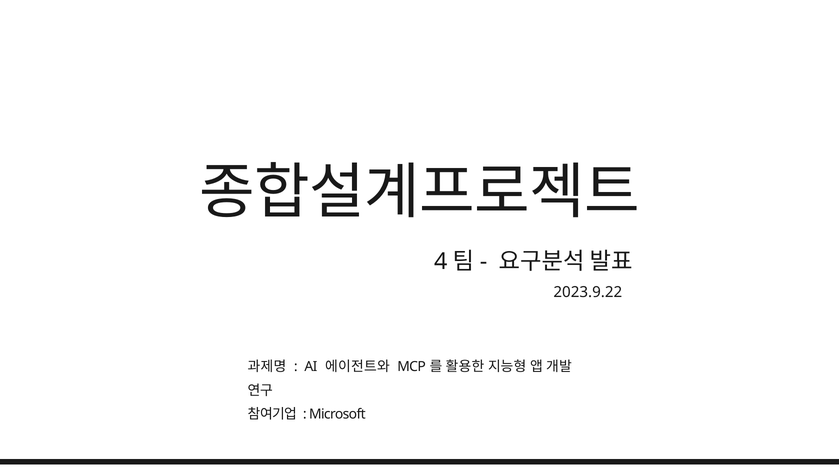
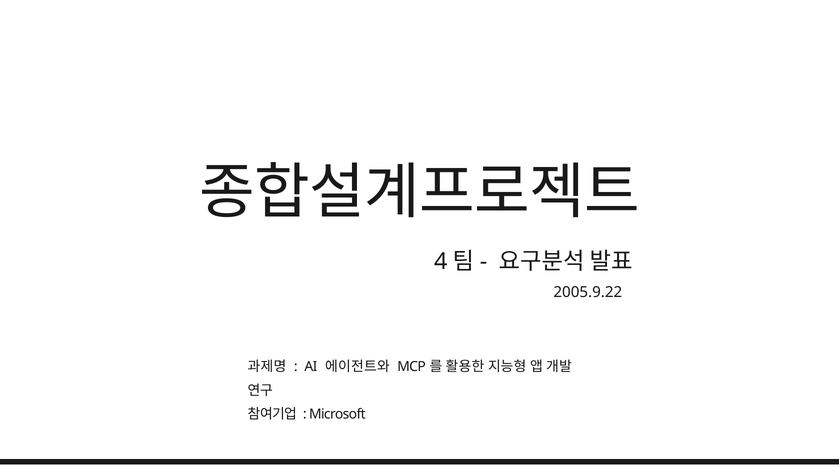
2023.9.22: 2023.9.22 -> 2005.9.22
